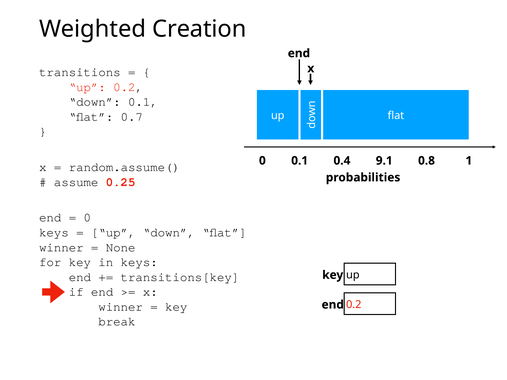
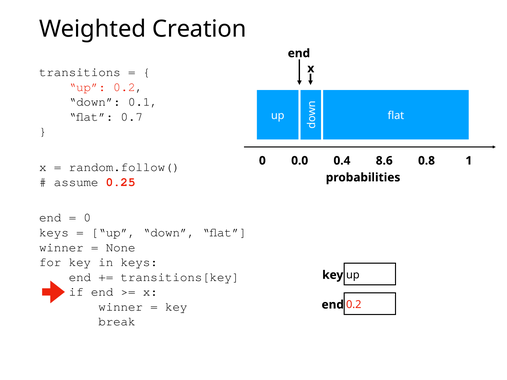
0.1 at (300, 161): 0.1 -> 0.0
9.1: 9.1 -> 8.6
random.assume(: random.assume( -> random.follow(
